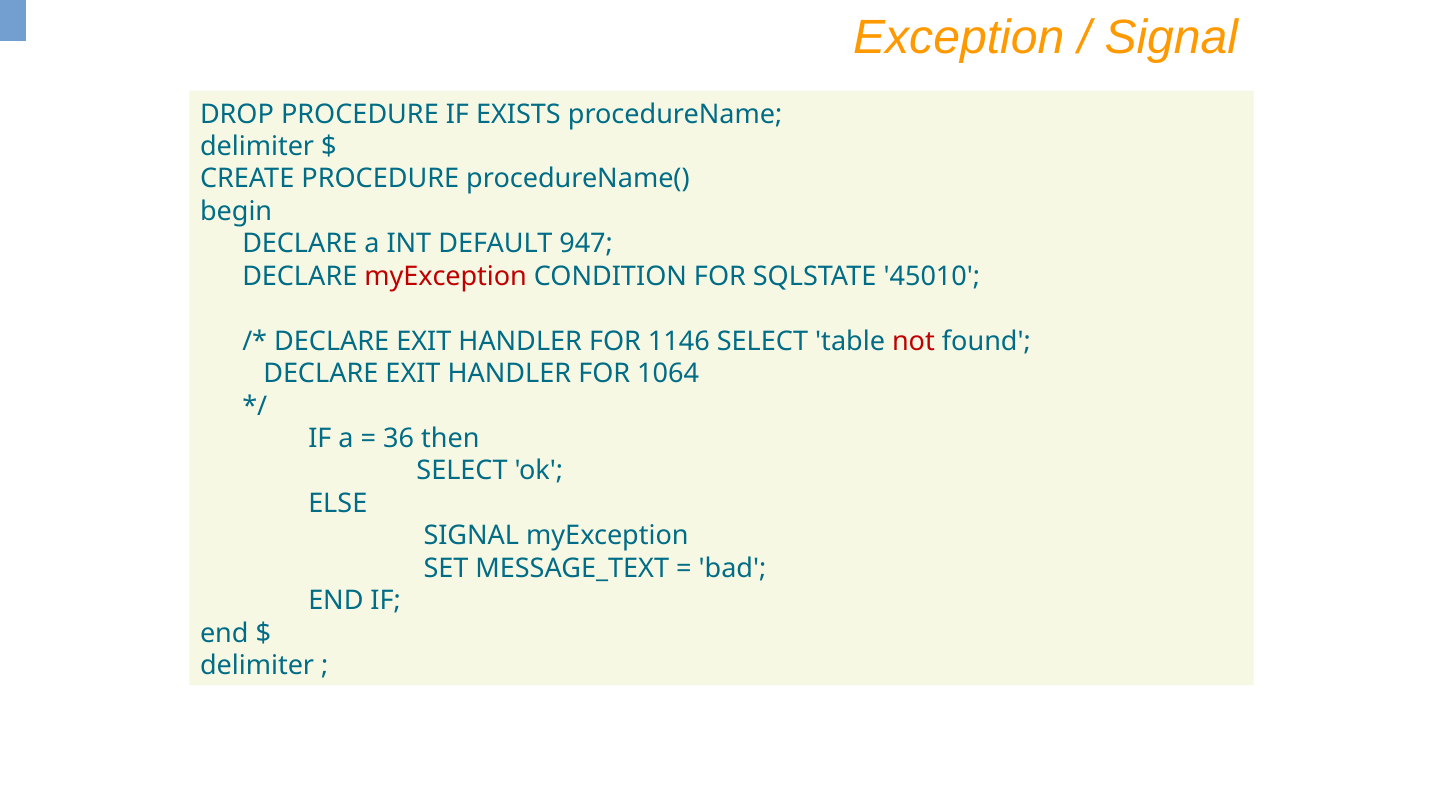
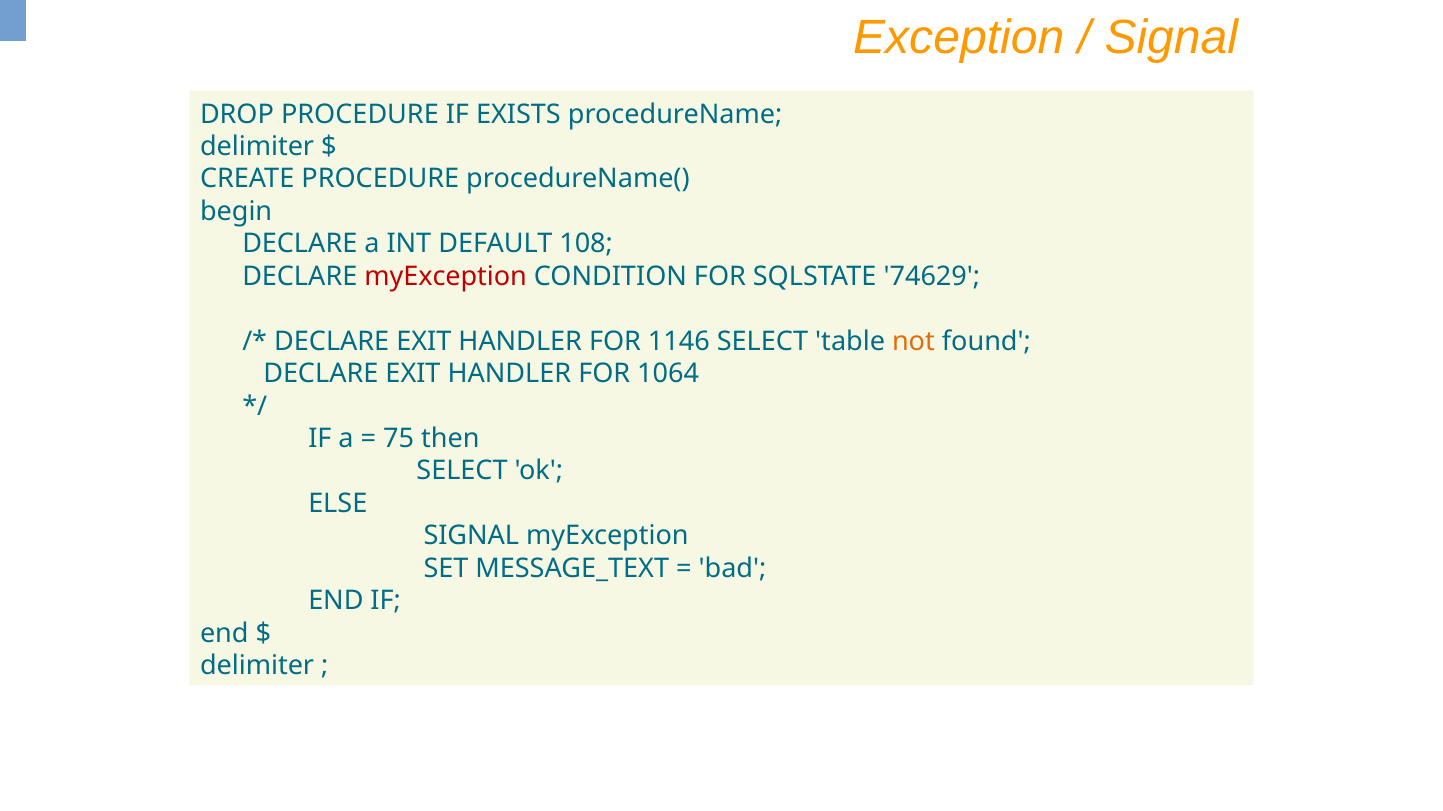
947: 947 -> 108
45010: 45010 -> 74629
not colour: red -> orange
36: 36 -> 75
